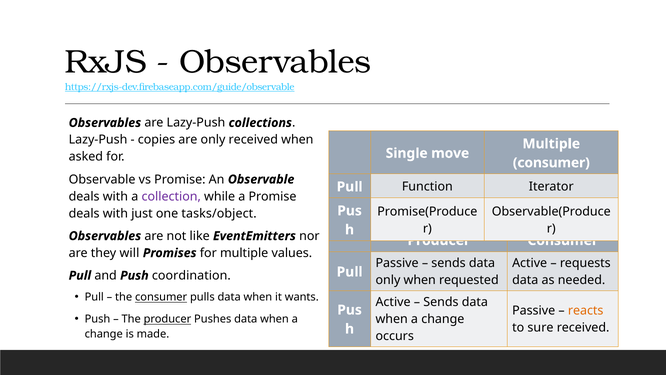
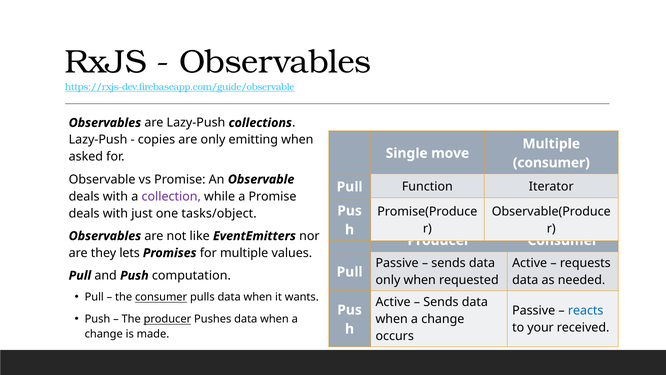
only received: received -> emitting
will: will -> lets
coordination: coordination -> computation
reacts colour: orange -> blue
sure: sure -> your
